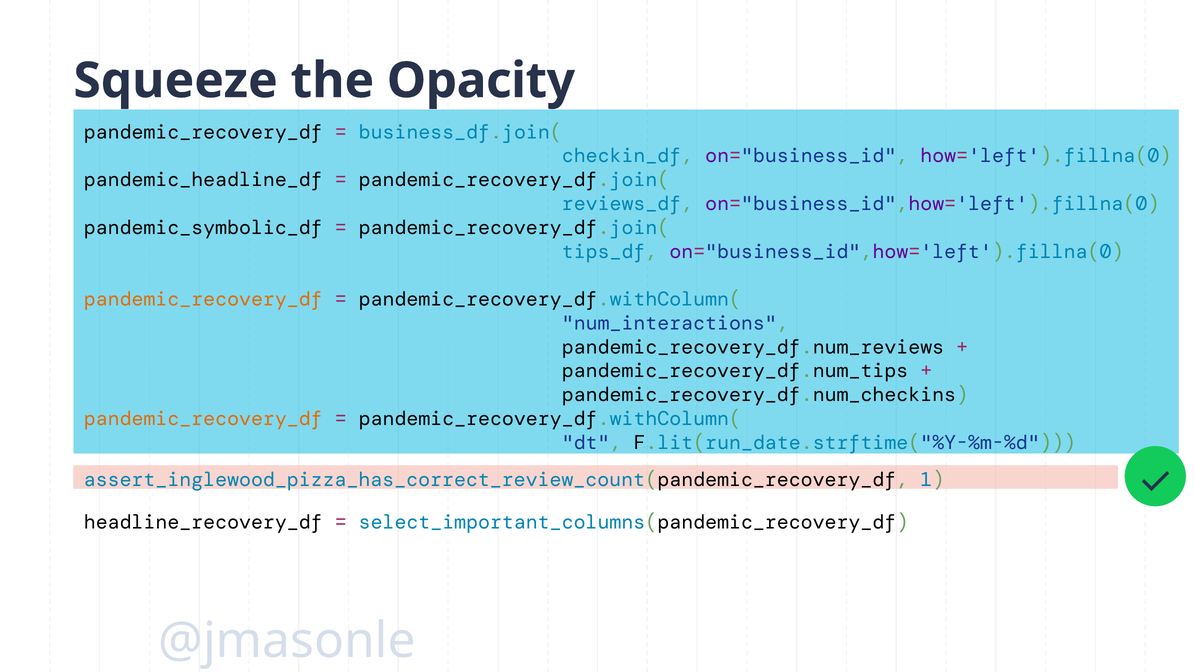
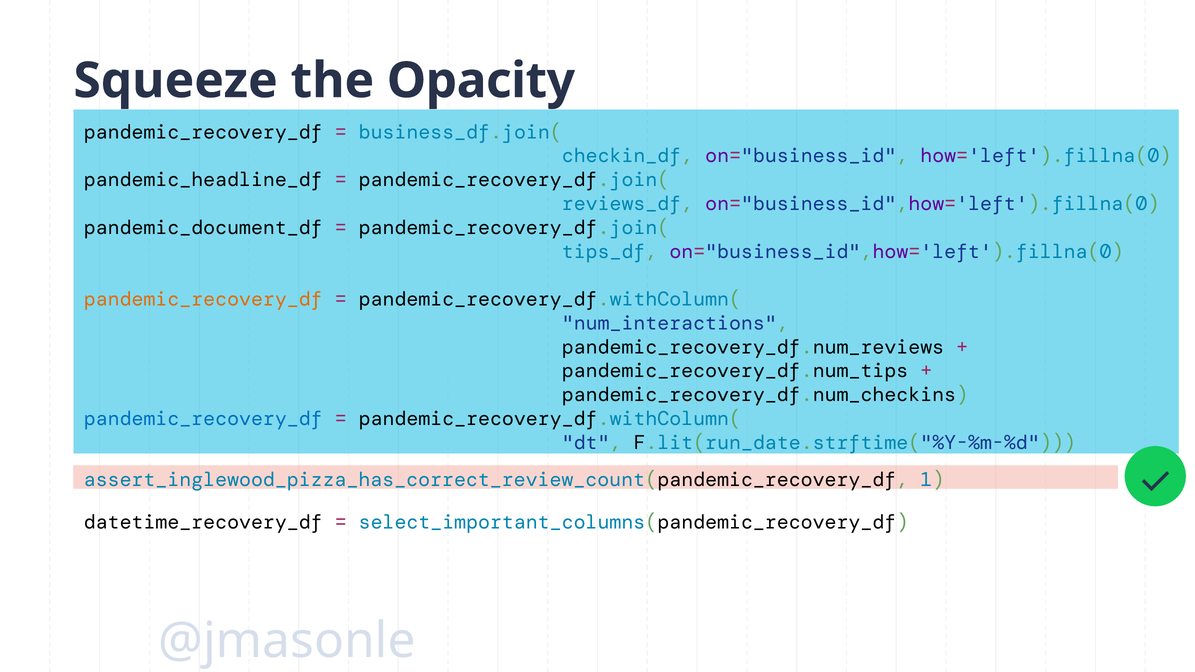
pandemic_symbolic_df: pandemic_symbolic_df -> pandemic_document_df
pandemic_recovery_df at (203, 419) colour: orange -> blue
headline_recovery_df: headline_recovery_df -> datetime_recovery_df
